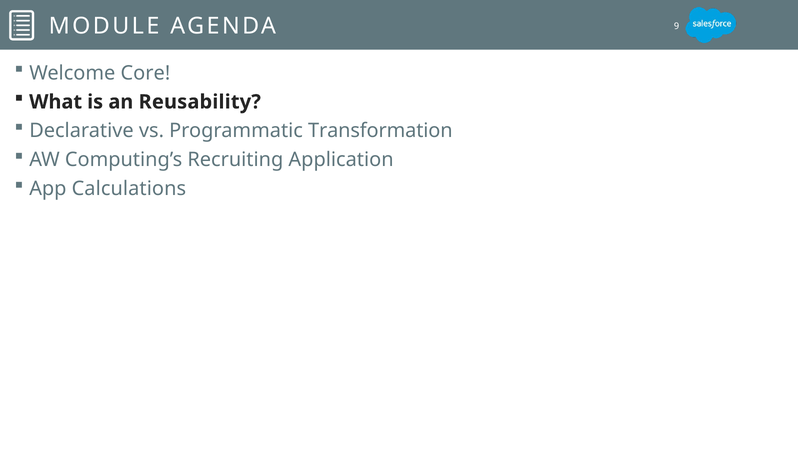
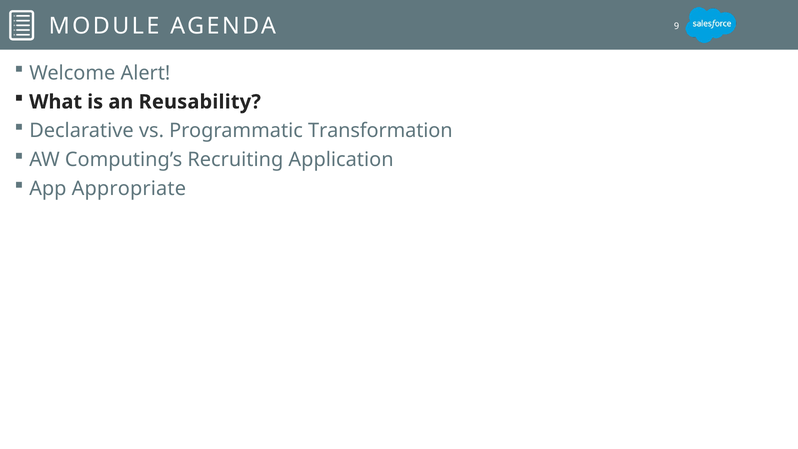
Core: Core -> Alert
Calculations: Calculations -> Appropriate
